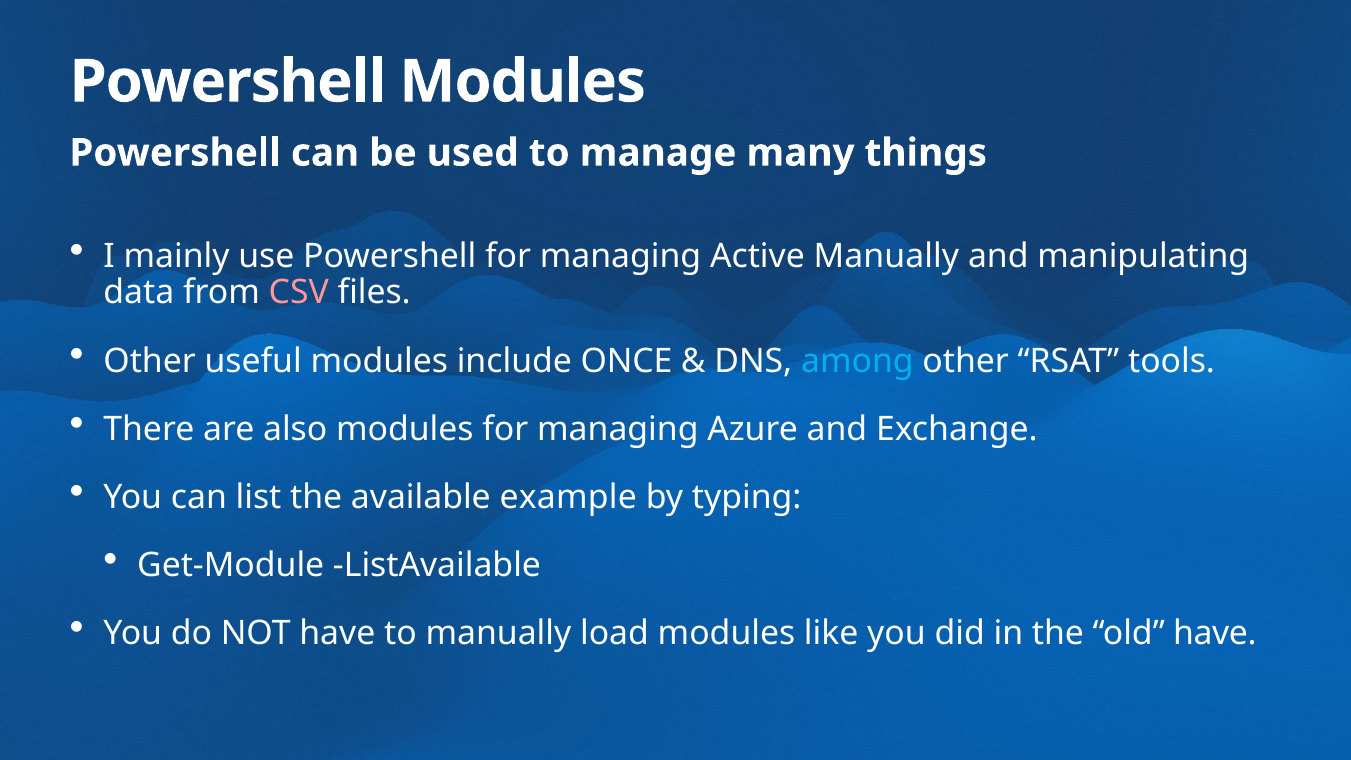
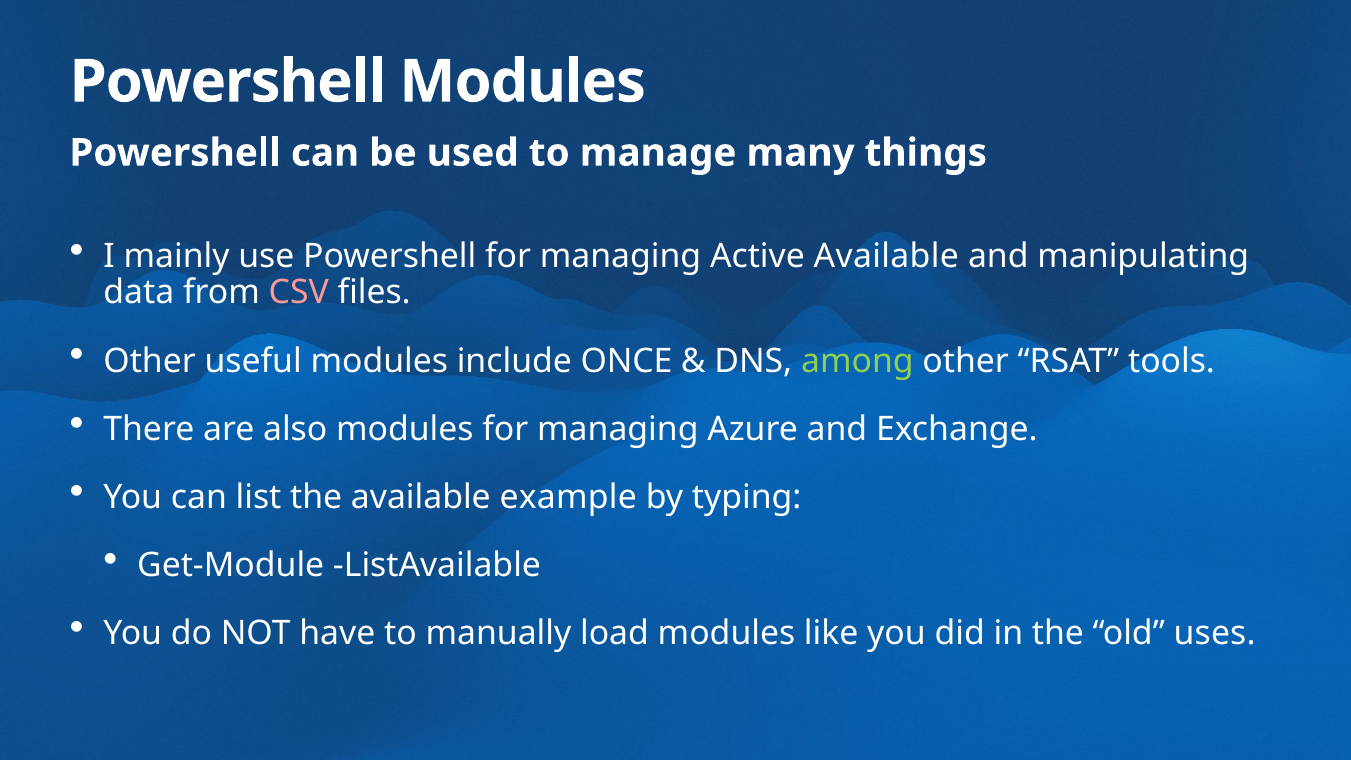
Active Manually: Manually -> Available
among colour: light blue -> light green
old have: have -> uses
